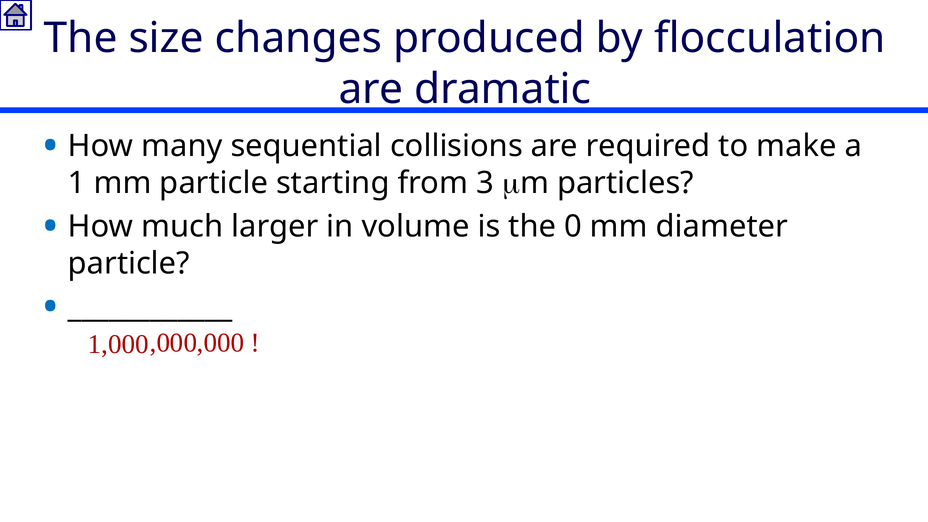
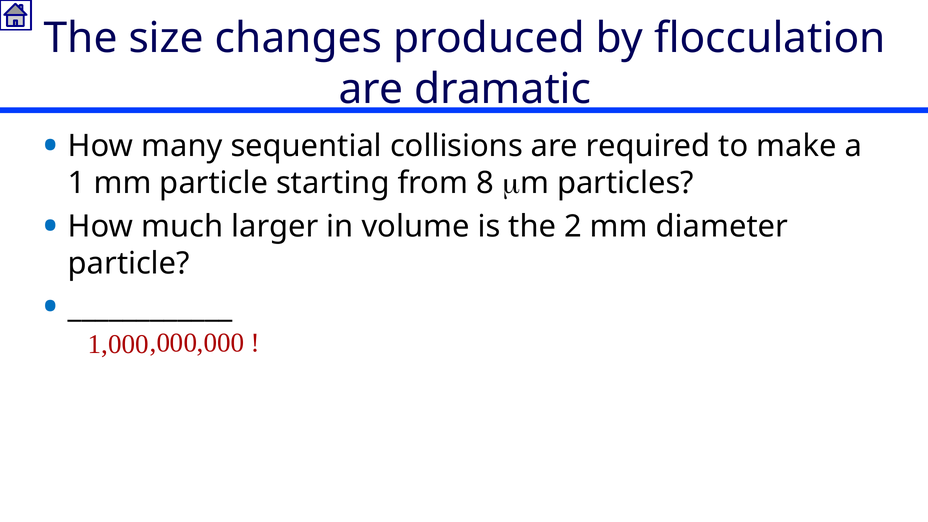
3: 3 -> 8
0: 0 -> 2
